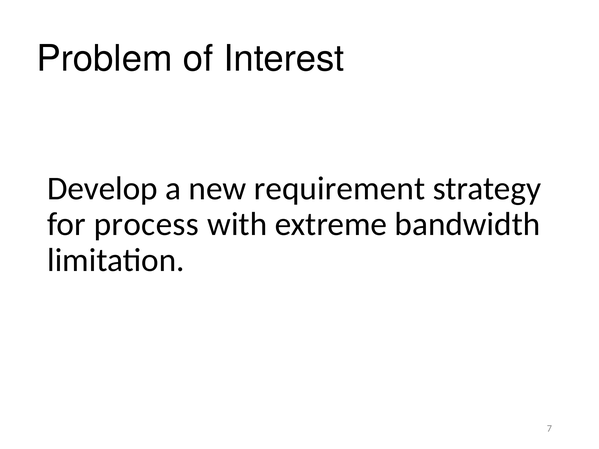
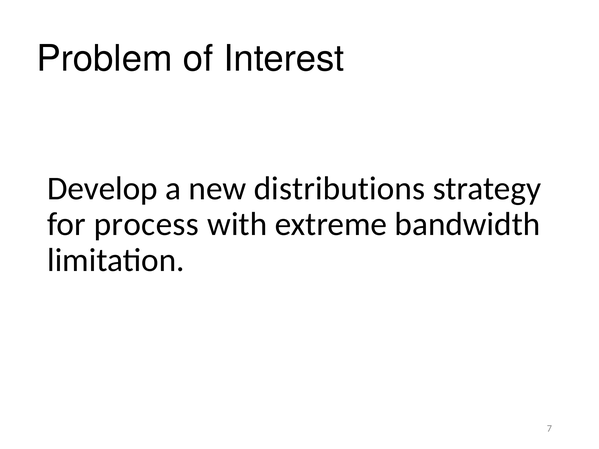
requirement: requirement -> distributions
